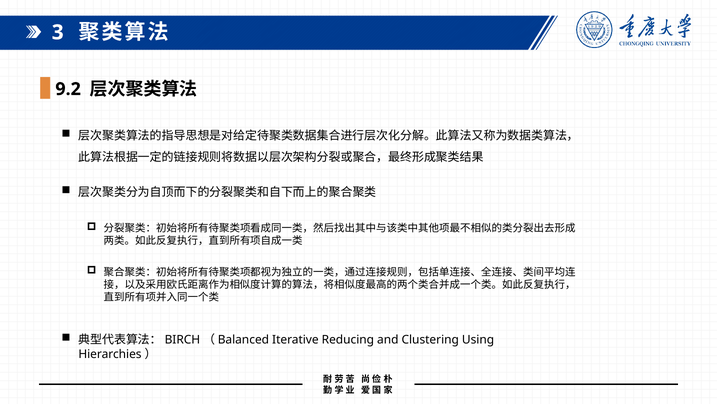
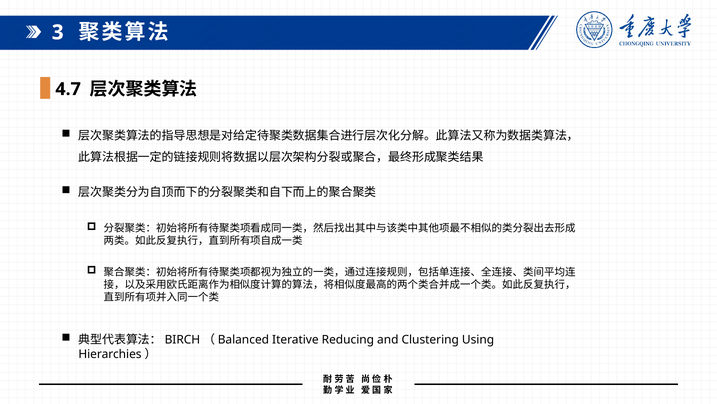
9.2: 9.2 -> 4.7
